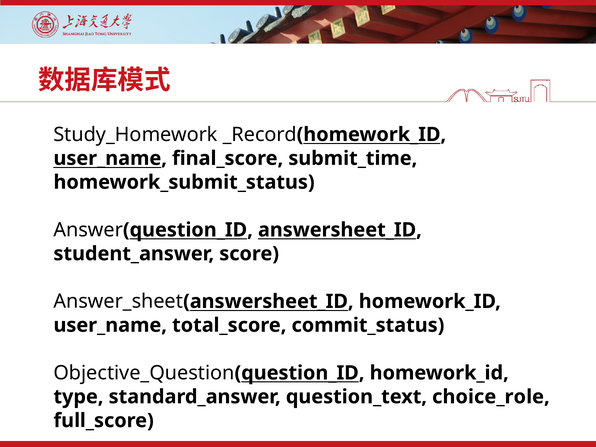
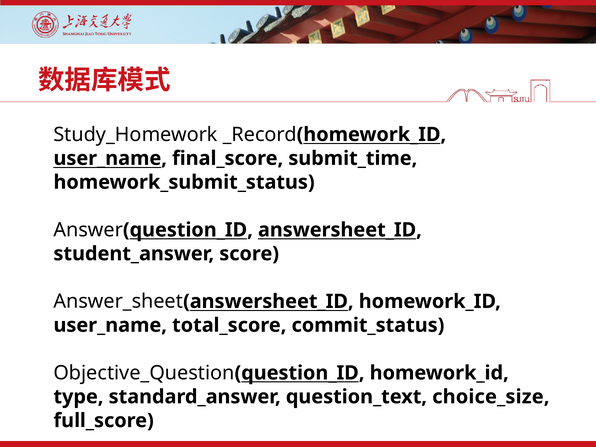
choice_role: choice_role -> choice_size
